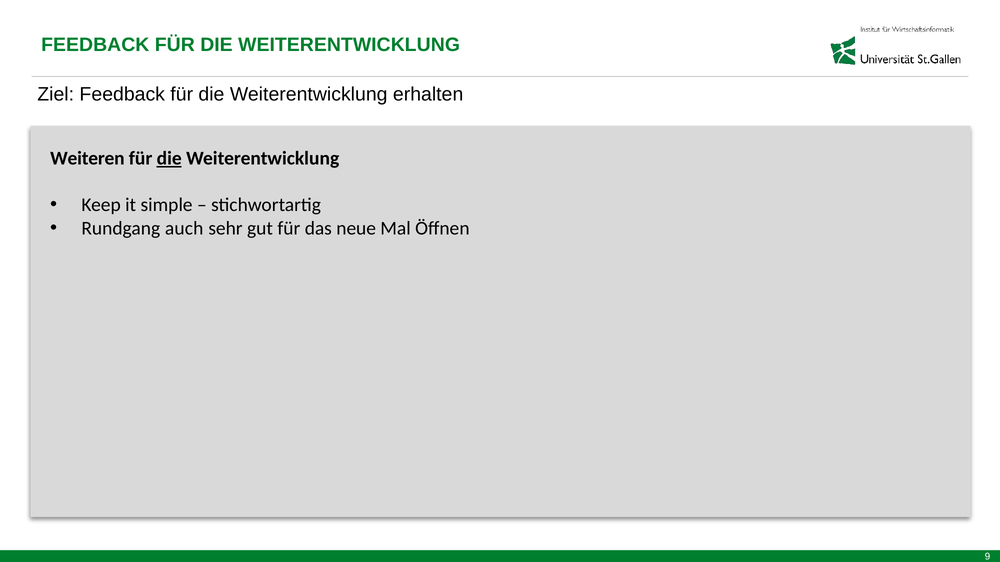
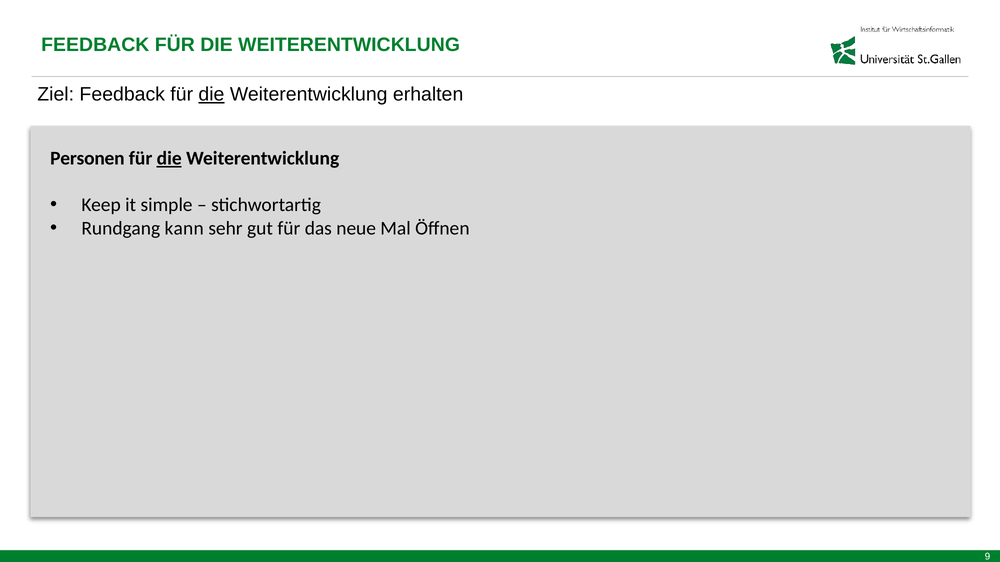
die at (211, 94) underline: none -> present
Weiteren: Weiteren -> Personen
auch: auch -> kann
